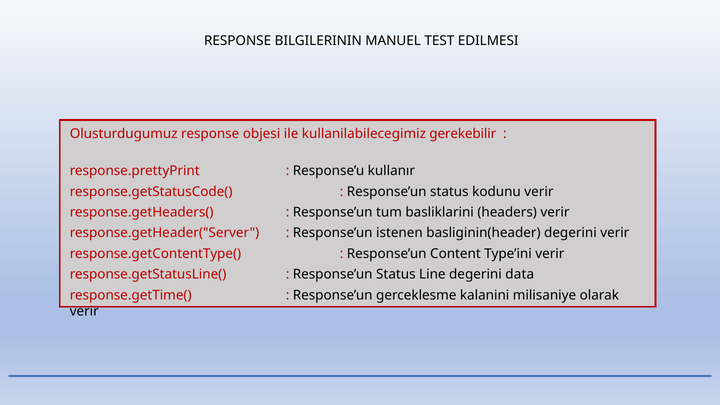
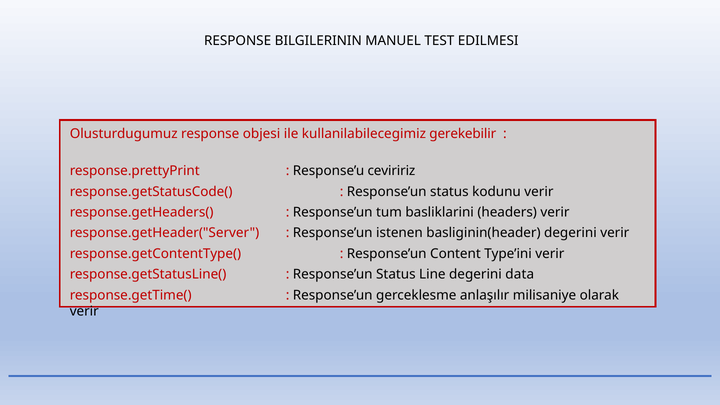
kullanır: kullanır -> ceviririz
kalanini: kalanini -> anlaşılır
